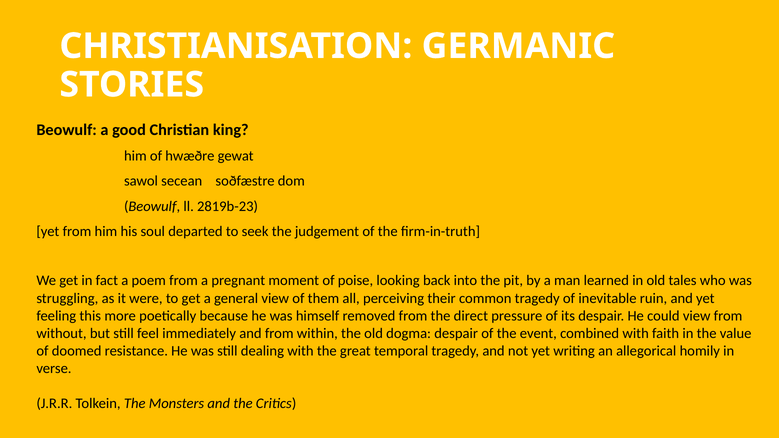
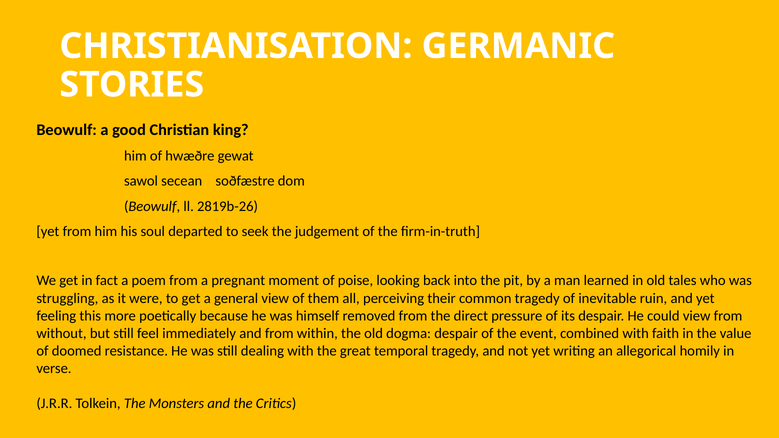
2819b-23: 2819b-23 -> 2819b-26
